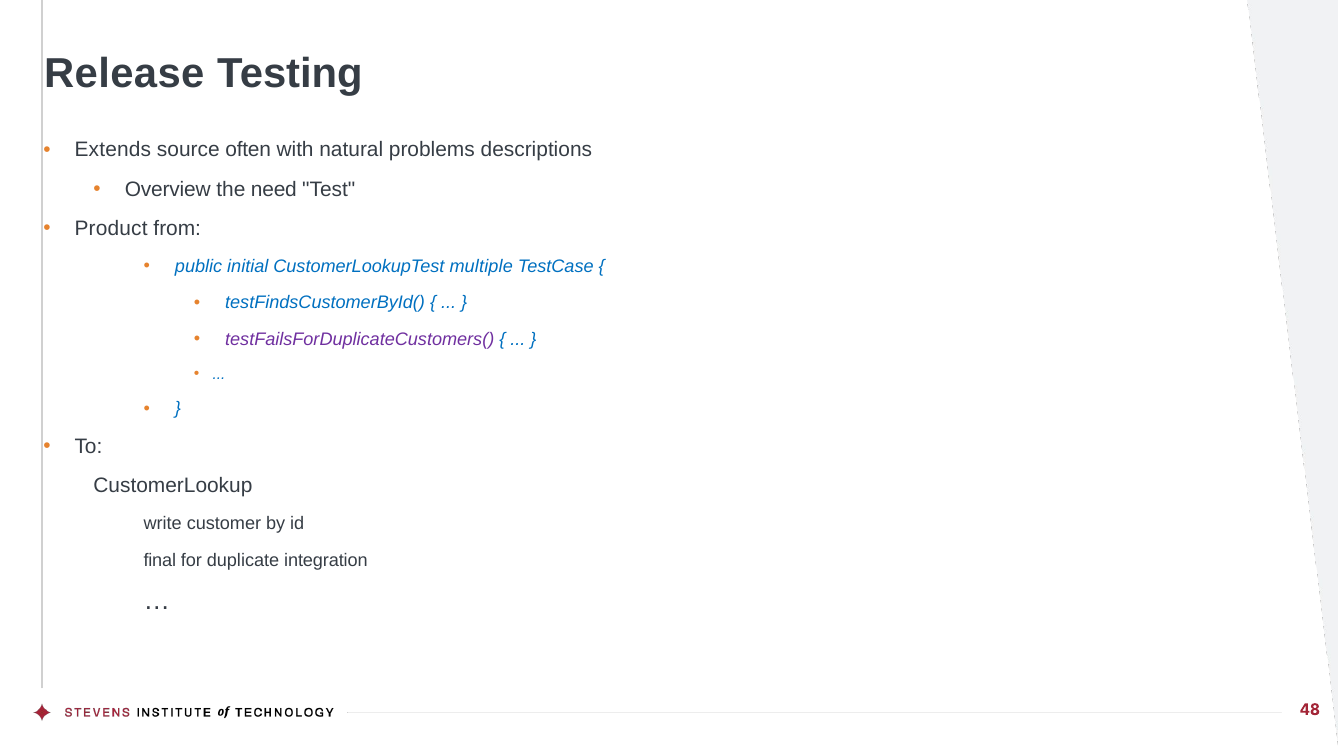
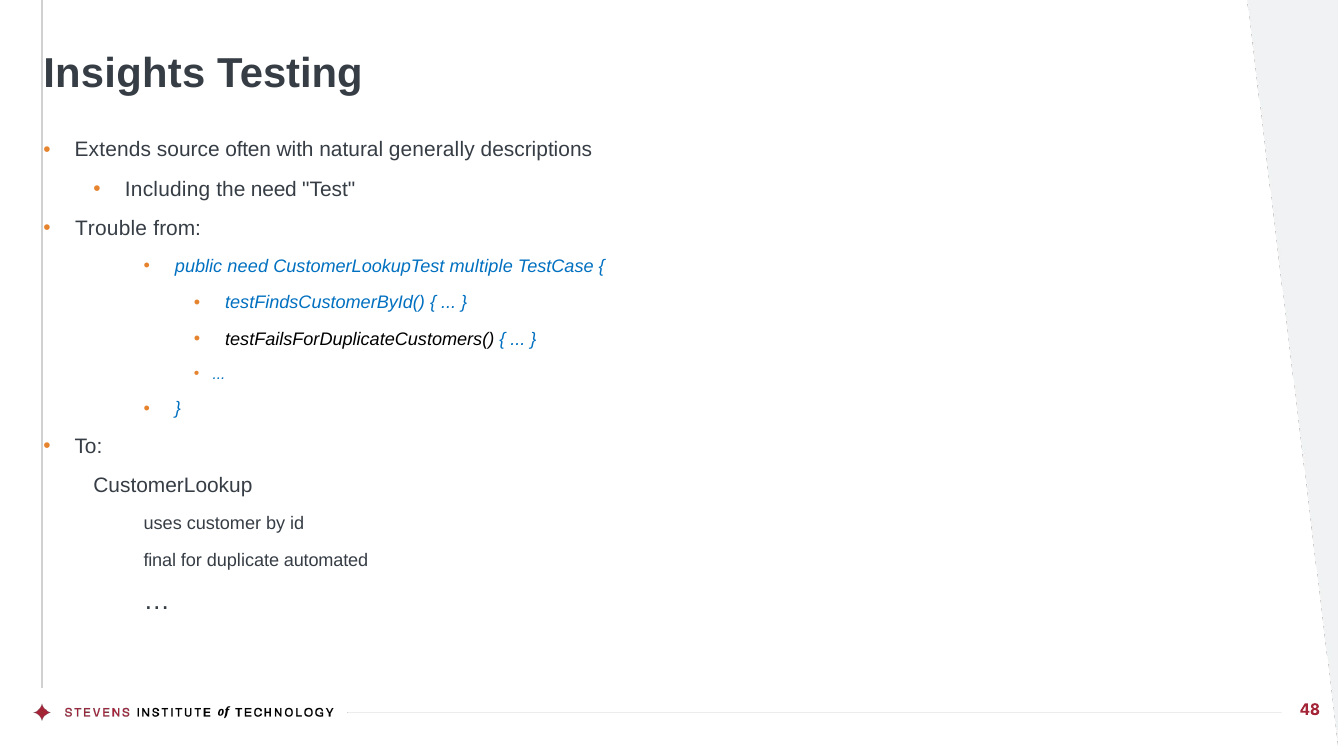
Release: Release -> Insights
problems: problems -> generally
Overview: Overview -> Including
Product: Product -> Trouble
public initial: initial -> need
testFailsForDuplicateCustomers( colour: purple -> black
write: write -> uses
integration: integration -> automated
